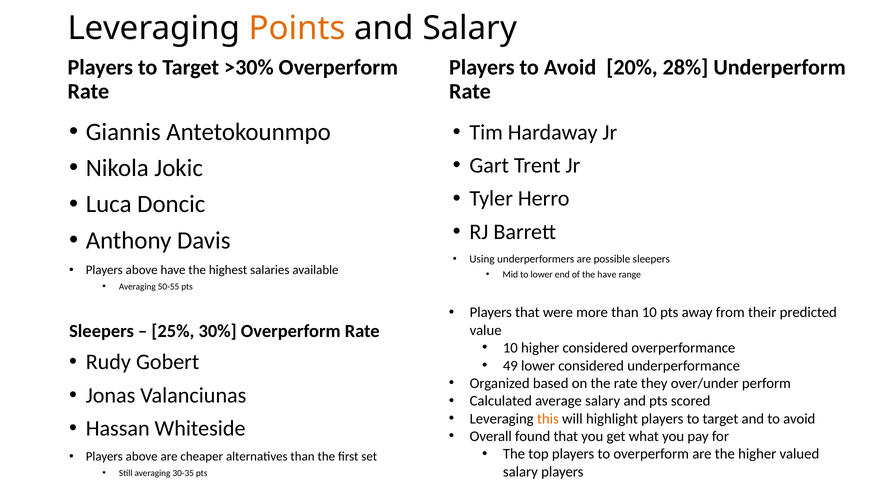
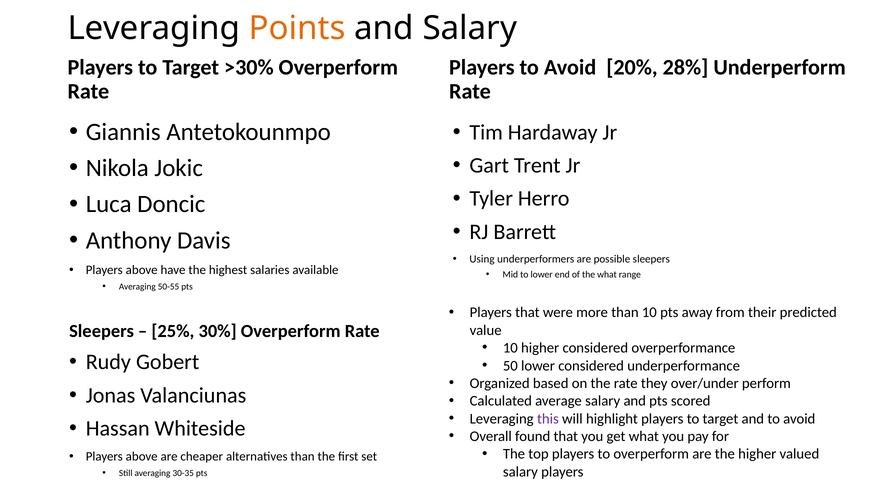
the have: have -> what
49: 49 -> 50
this colour: orange -> purple
